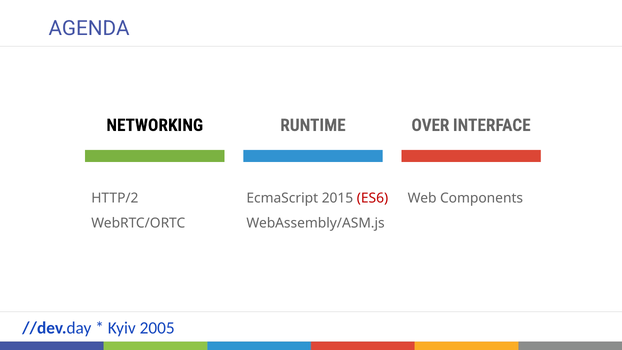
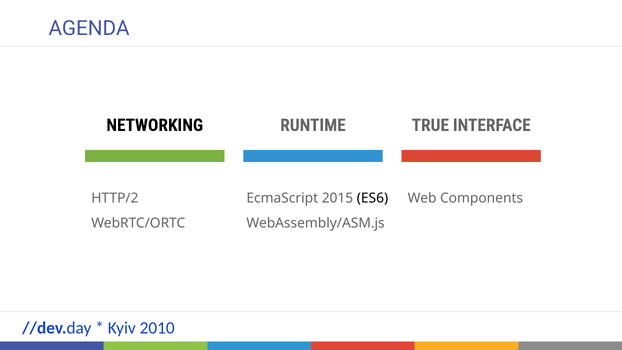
OVER: OVER -> TRUE
ES6 colour: red -> black
2005: 2005 -> 2010
